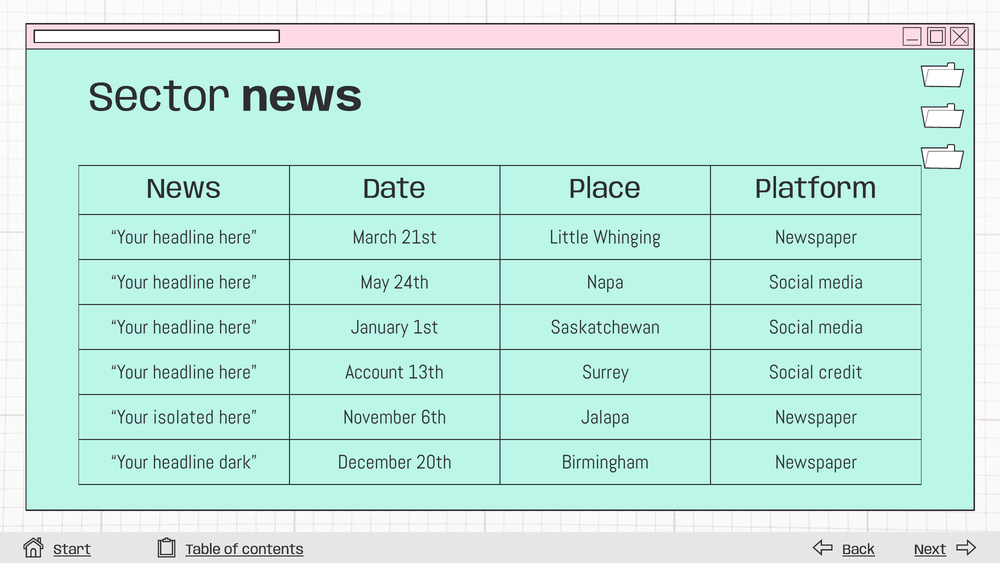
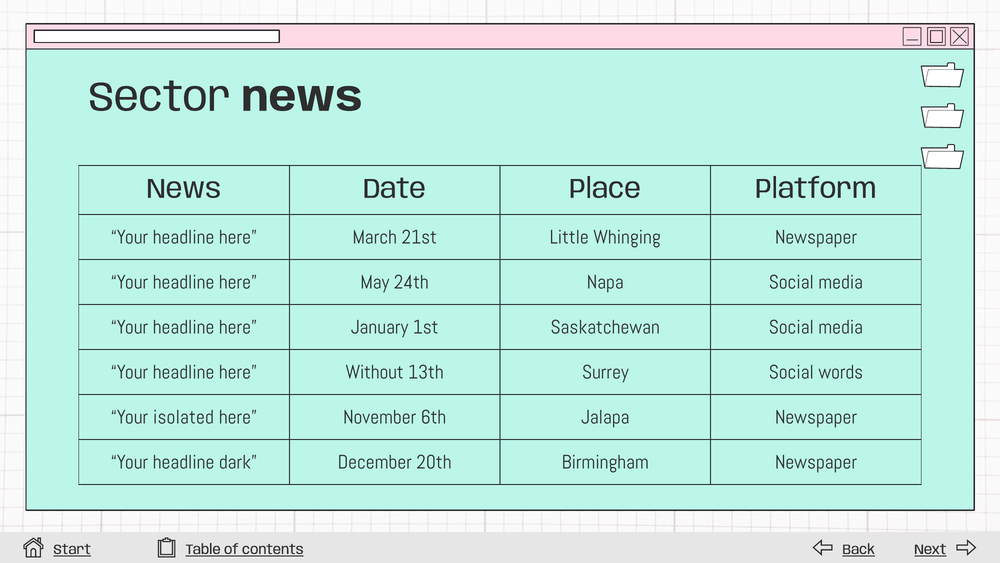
Account: Account -> Without
credit: credit -> words
